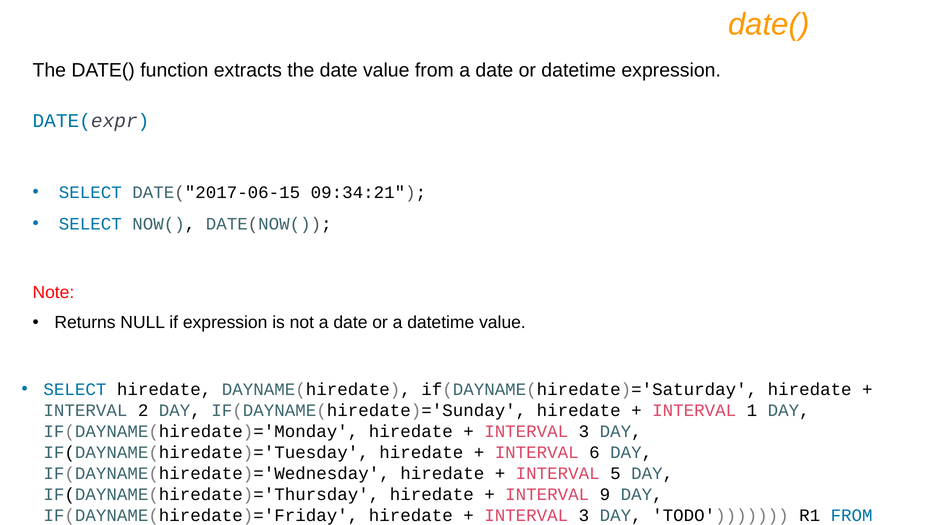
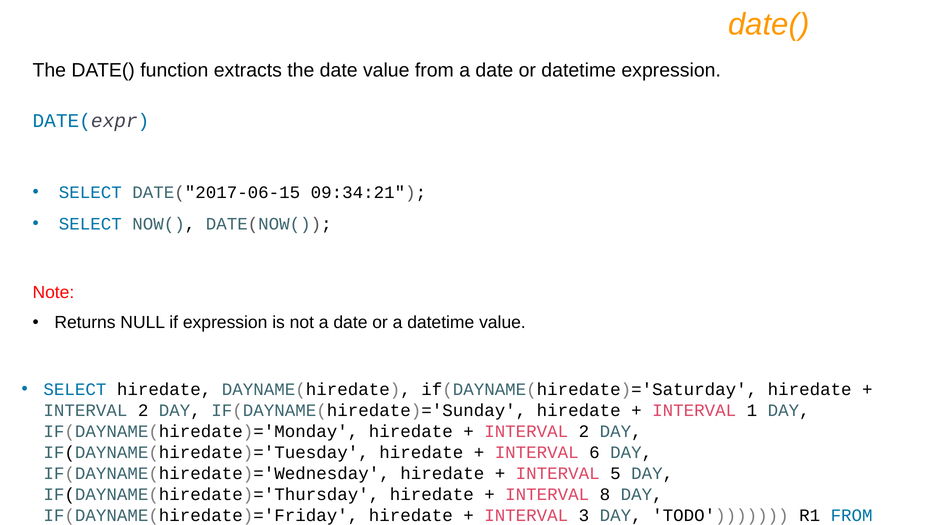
3 at (584, 431): 3 -> 2
9: 9 -> 8
